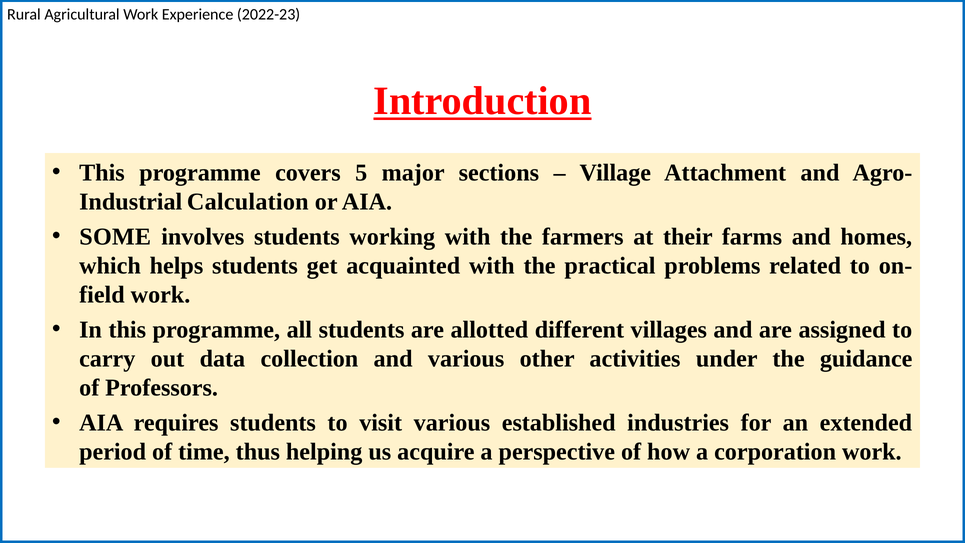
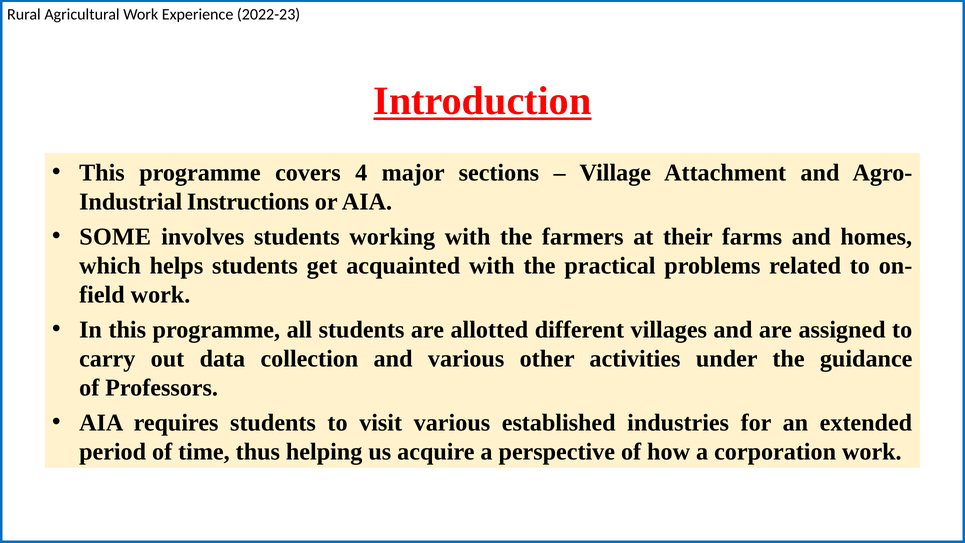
5: 5 -> 4
Calculation: Calculation -> Instructions
